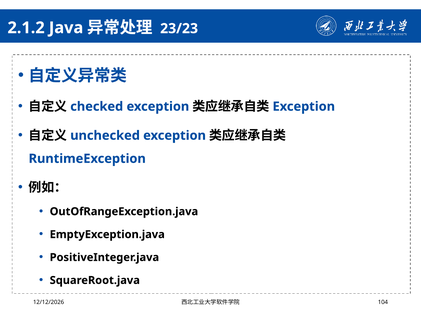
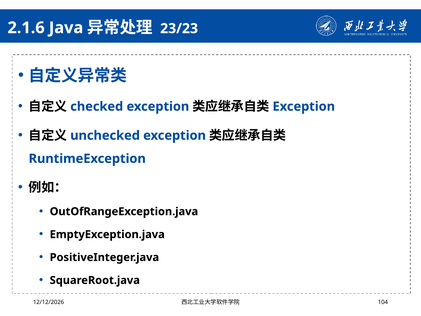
2.1.2: 2.1.2 -> 2.1.6
